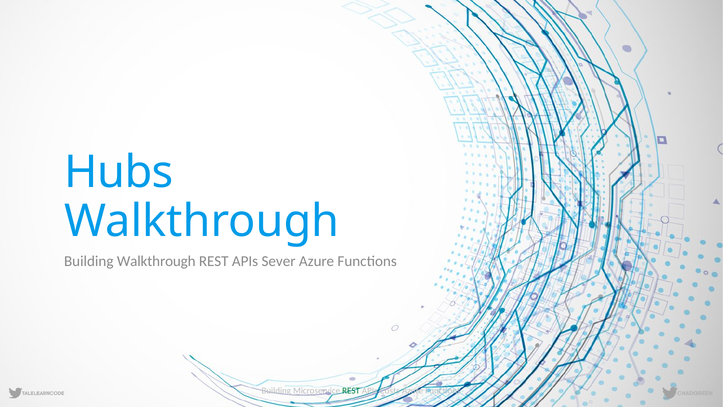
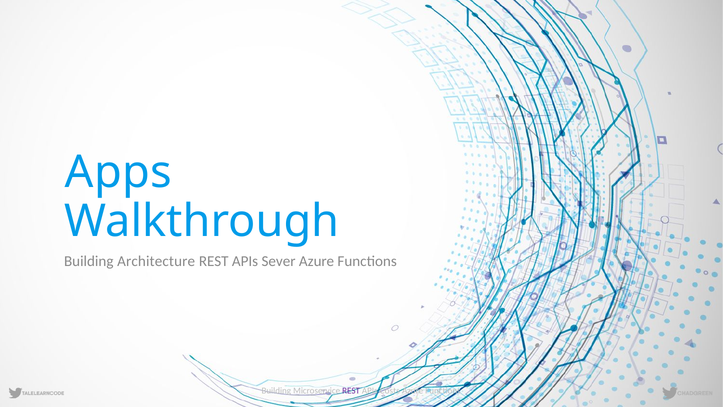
Hubs: Hubs -> Apps
Building Walkthrough: Walkthrough -> Architecture
REST at (351, 390) colour: green -> purple
